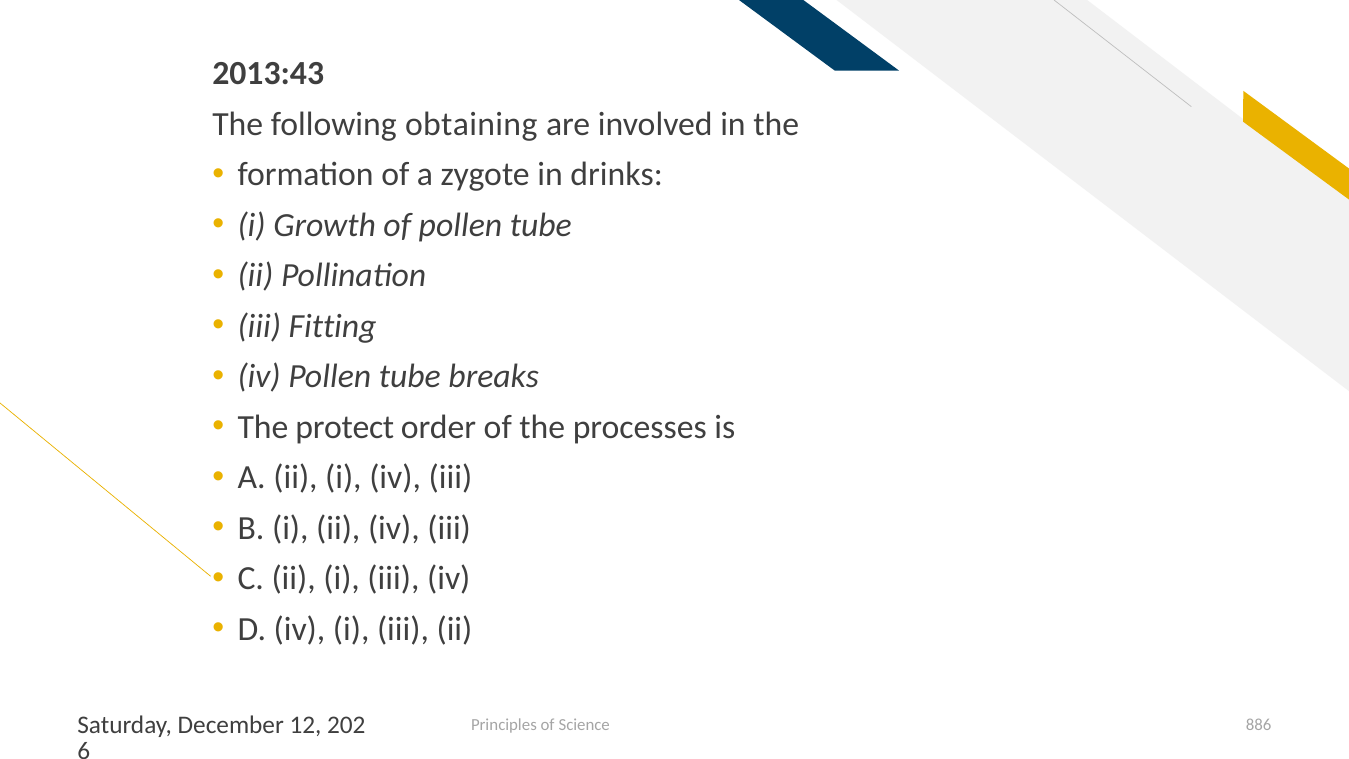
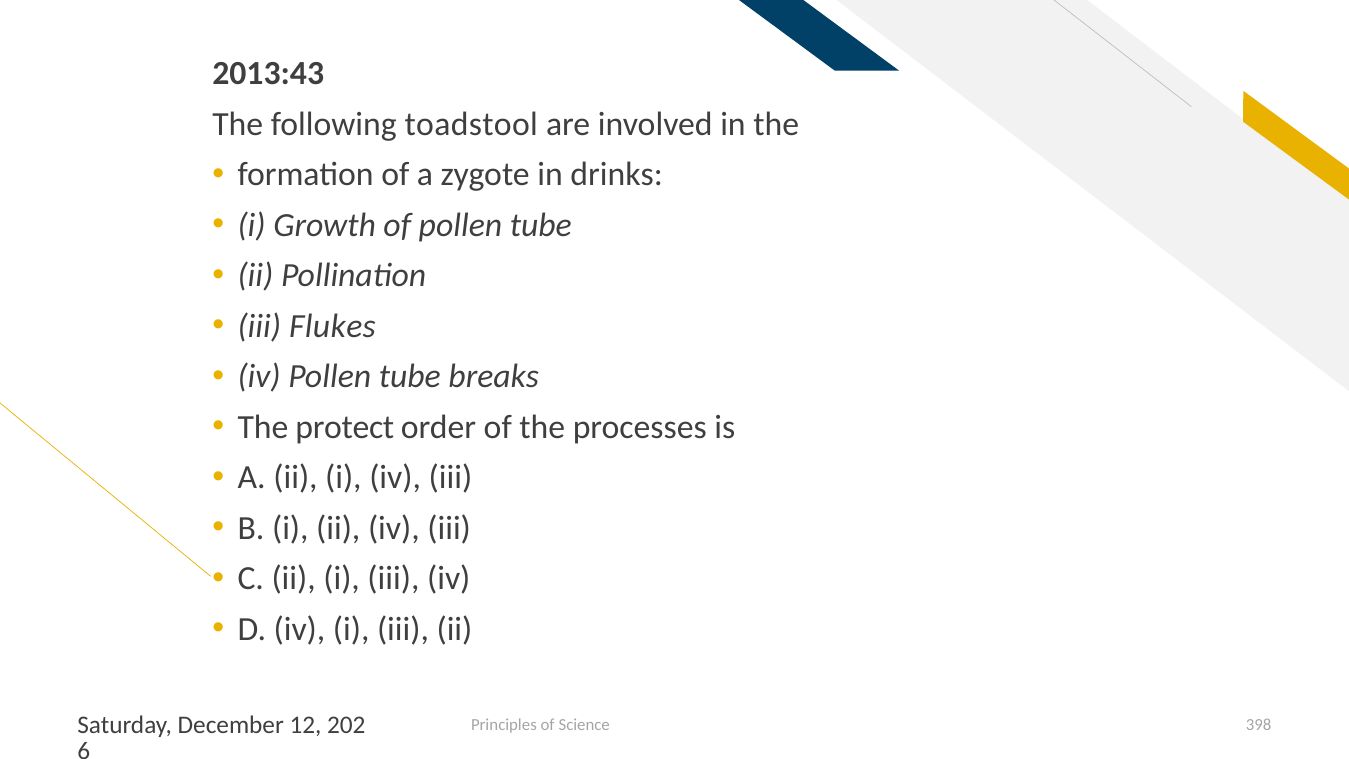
obtaining: obtaining -> toadstool
Fitting: Fitting -> Flukes
886: 886 -> 398
